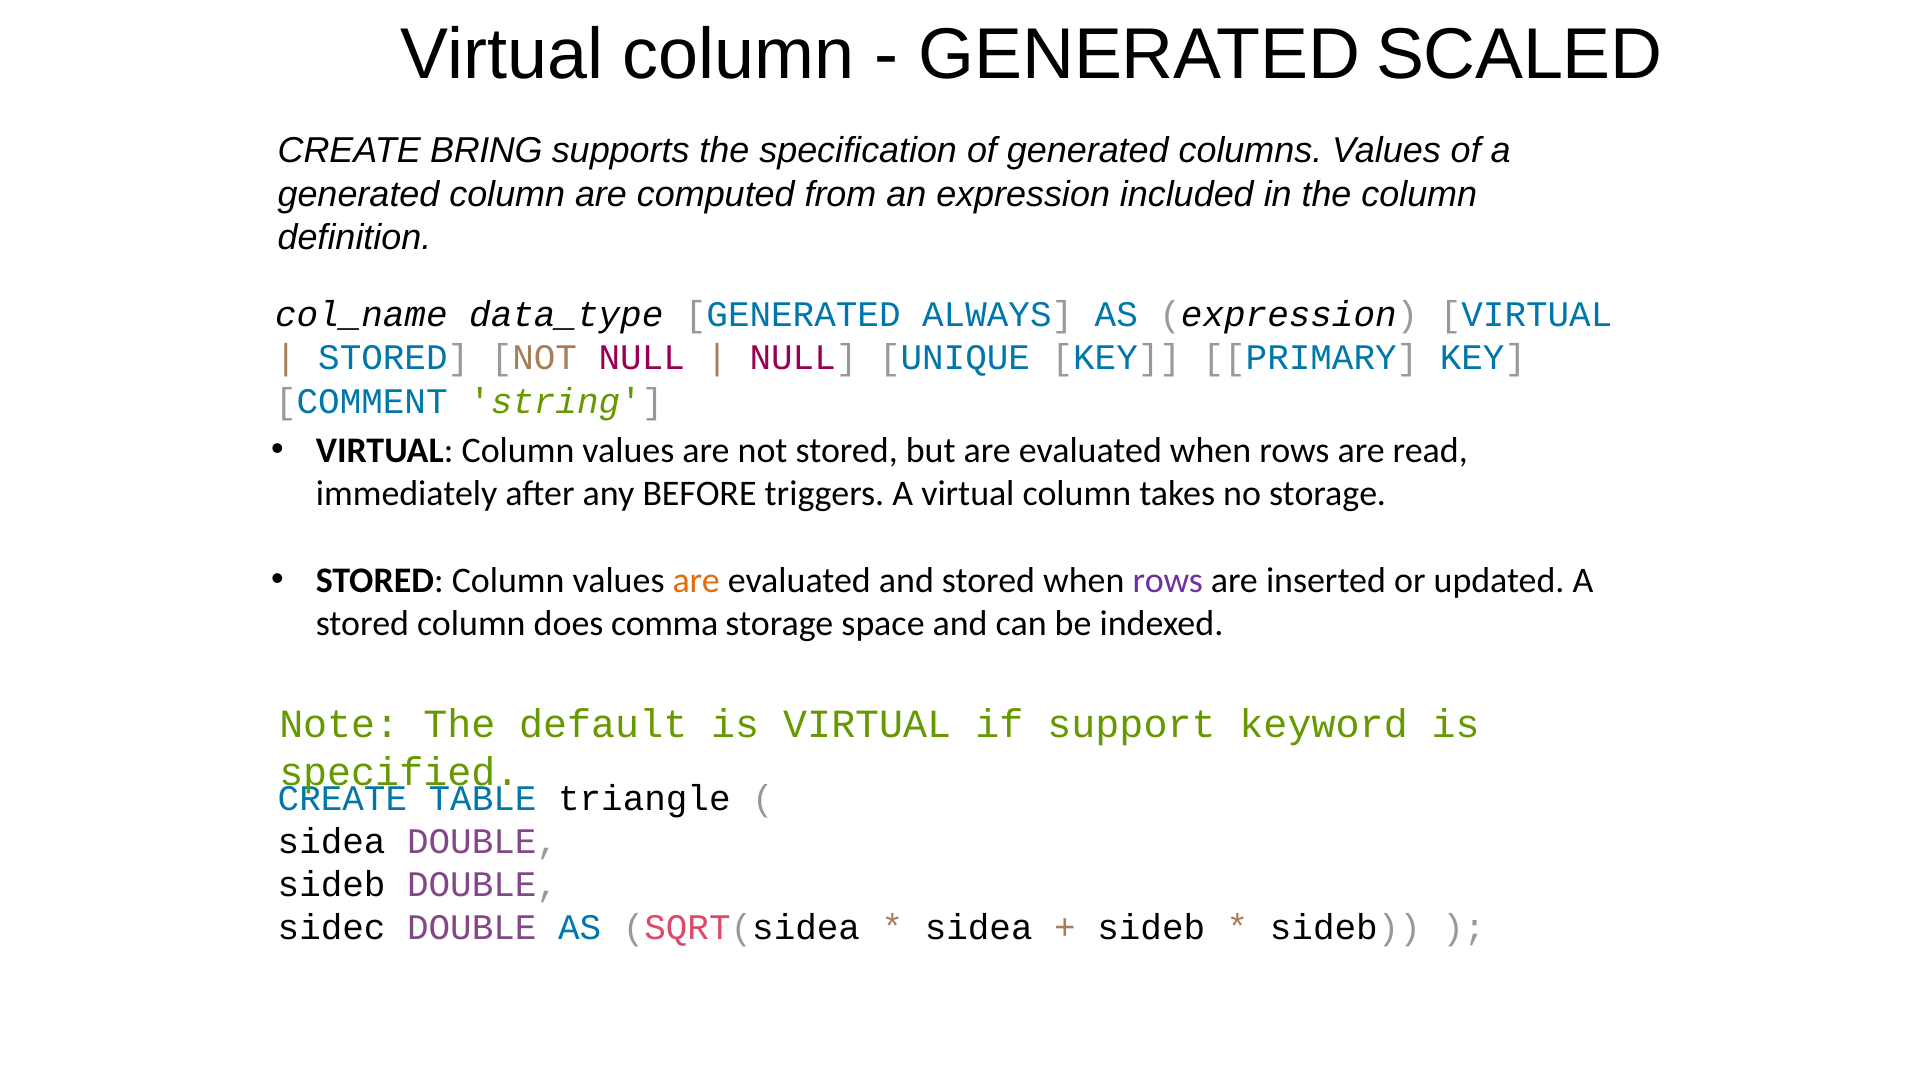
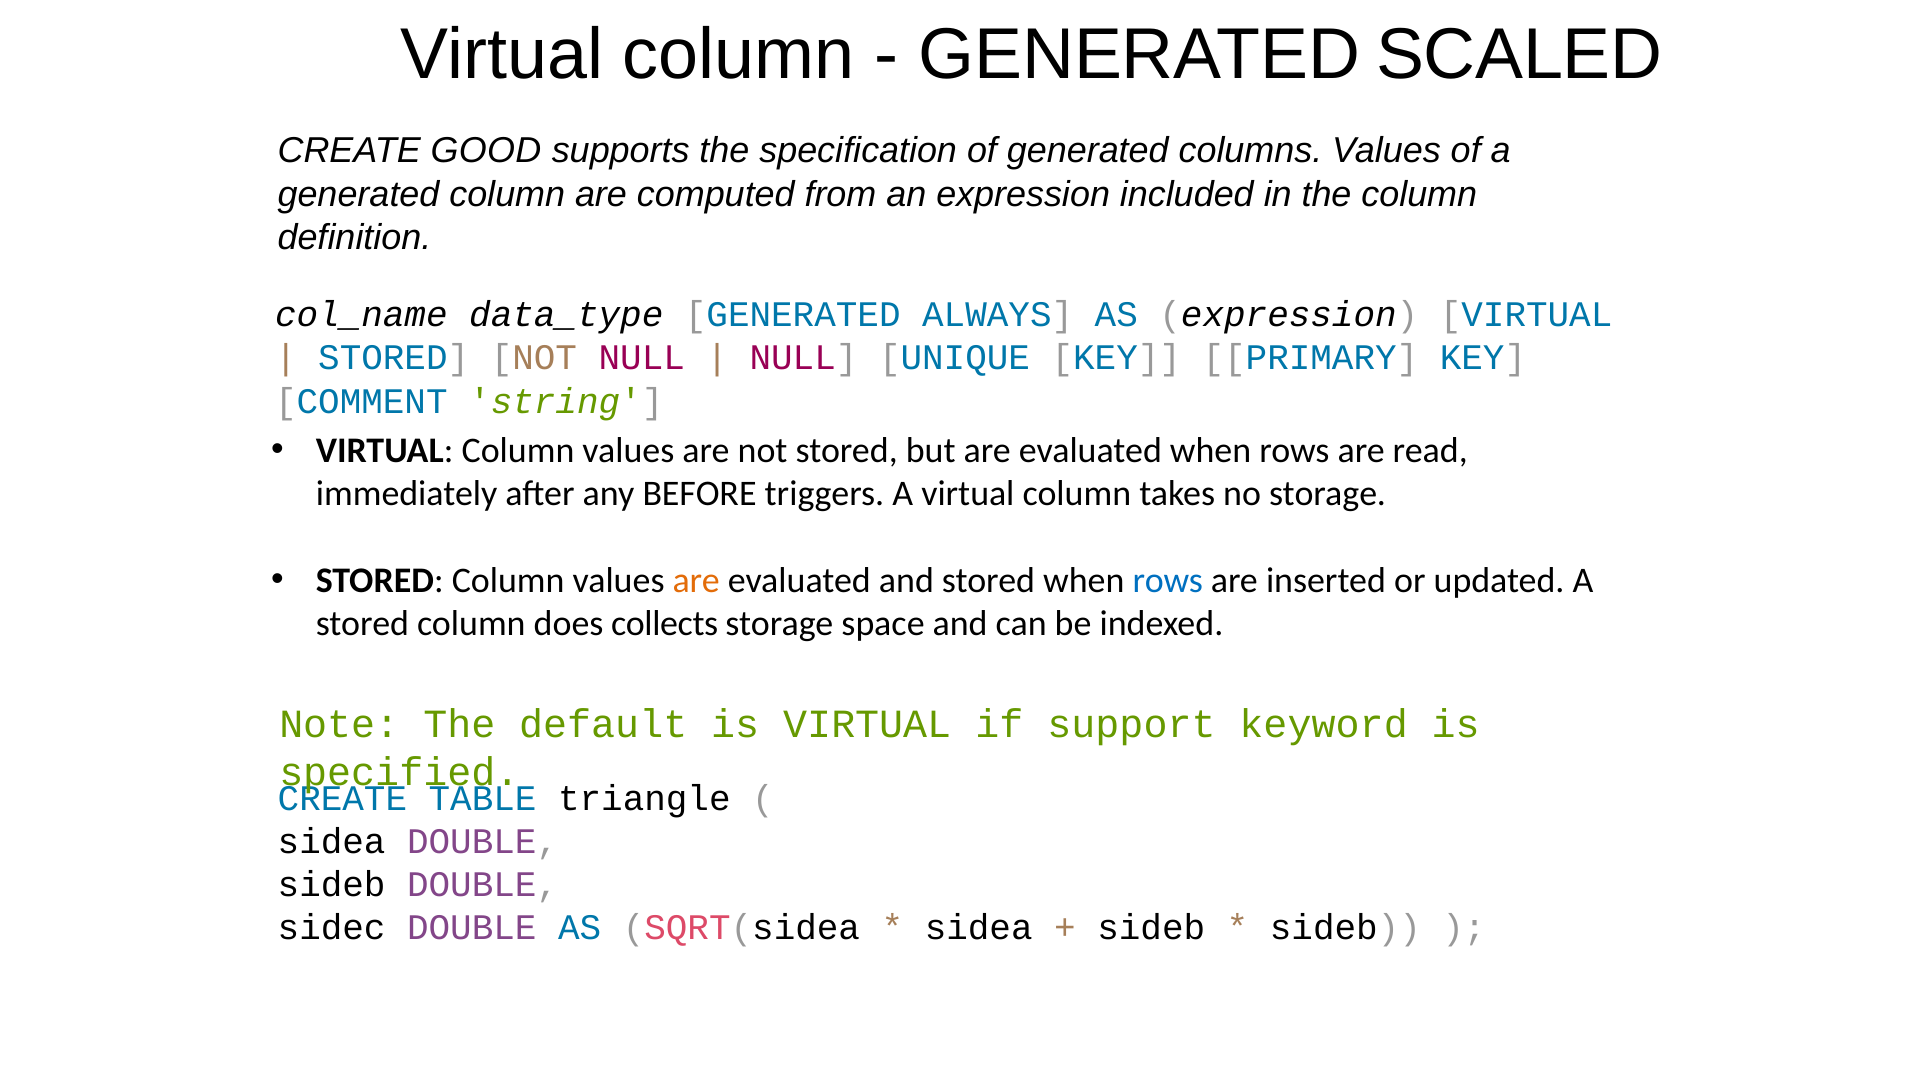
BRING: BRING -> GOOD
rows at (1168, 580) colour: purple -> blue
comma: comma -> collects
